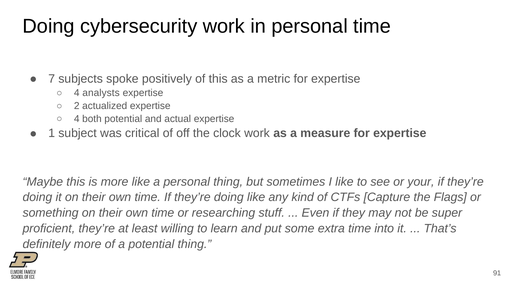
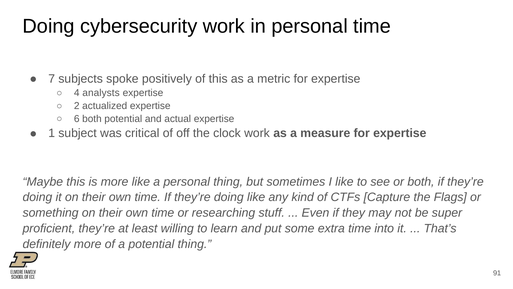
4 at (77, 119): 4 -> 6
or your: your -> both
